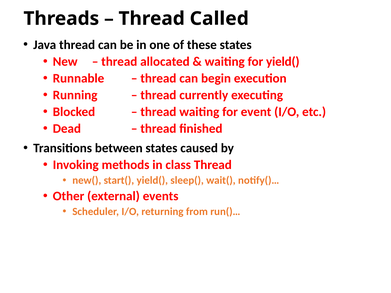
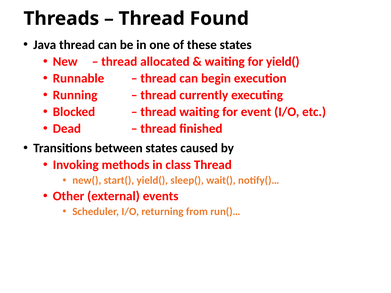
Called: Called -> Found
